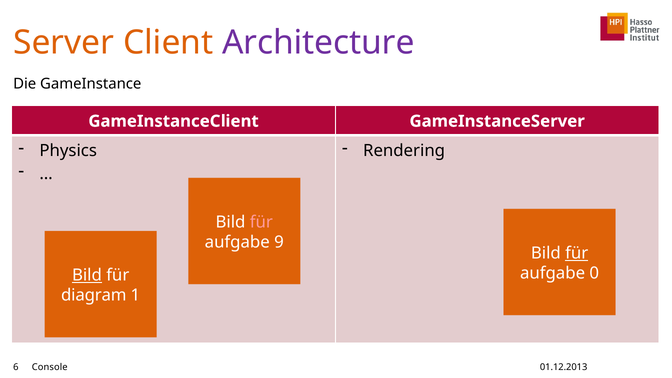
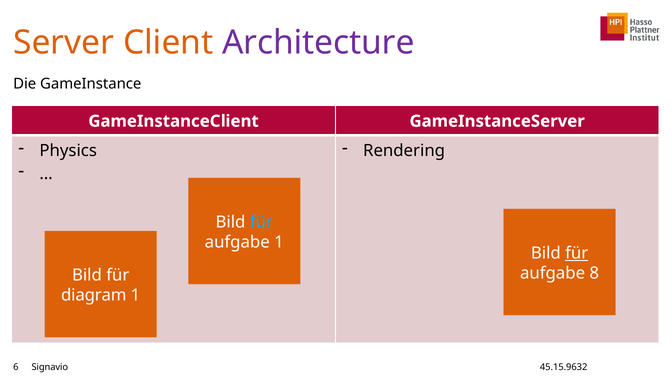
für at (261, 222) colour: pink -> light blue
aufgabe 9: 9 -> 1
0: 0 -> 8
Bild at (87, 275) underline: present -> none
Console: Console -> Signavio
01.12.2013: 01.12.2013 -> 45.15.9632
